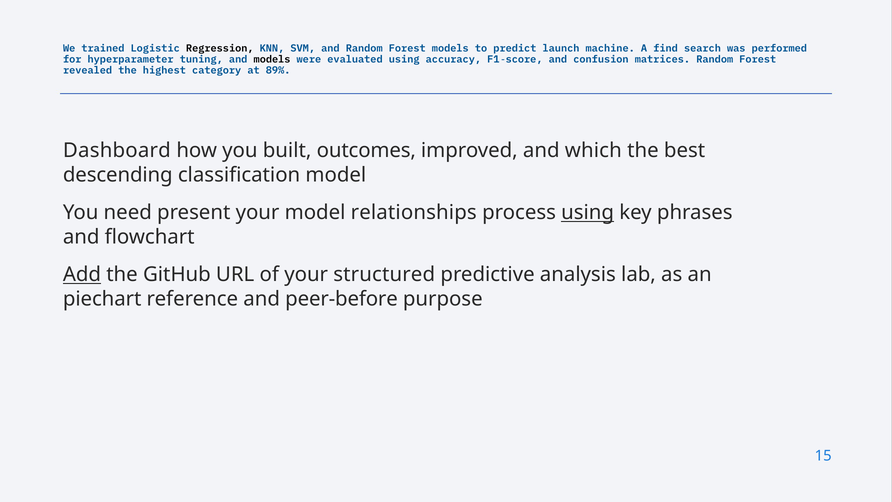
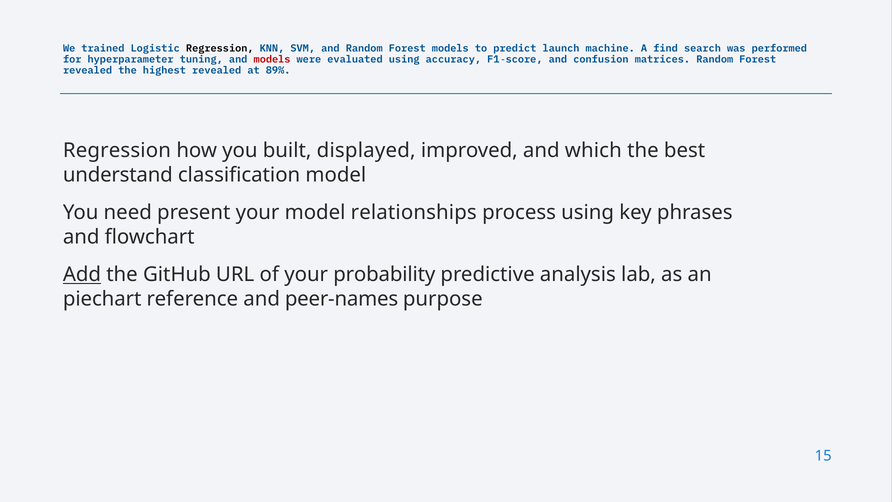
models at (272, 59) colour: black -> red
highest category: category -> revealed
Dashboard at (117, 151): Dashboard -> Regression
outcomes: outcomes -> displayed
descending: descending -> understand
using at (588, 213) underline: present -> none
structured: structured -> probability
peer-before: peer-before -> peer-names
